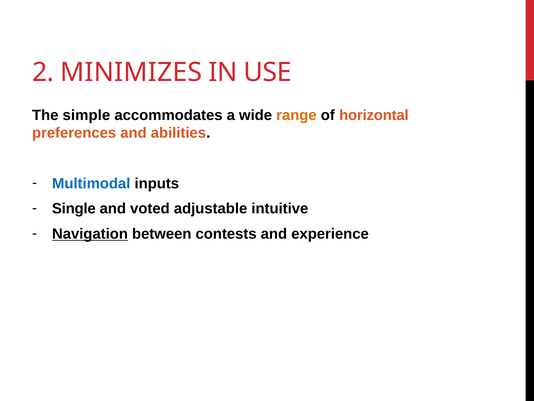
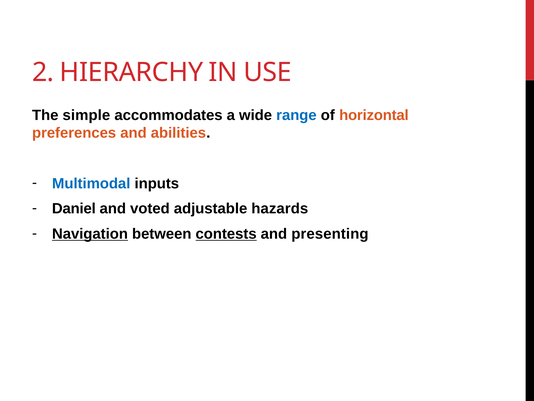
MINIMIZES: MINIMIZES -> HIERARCHY
range colour: orange -> blue
Single: Single -> Daniel
intuitive: intuitive -> hazards
contests underline: none -> present
experience: experience -> presenting
